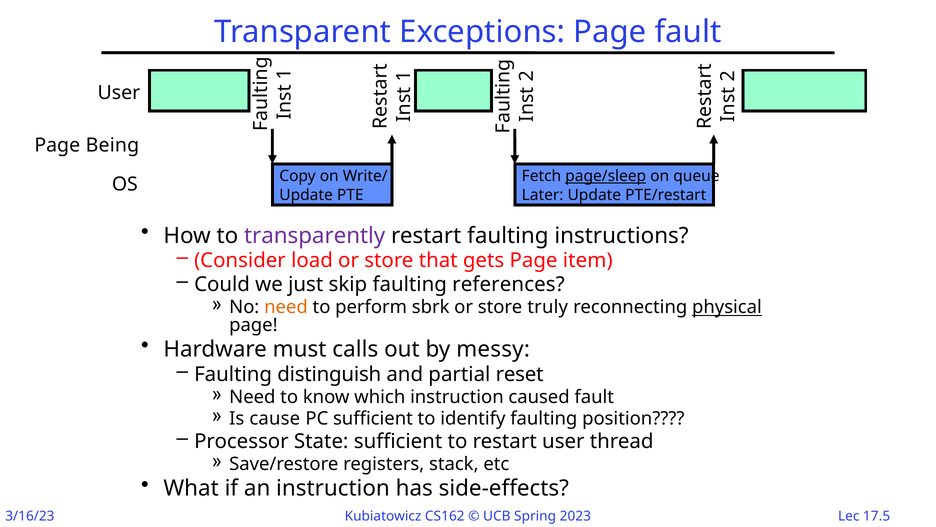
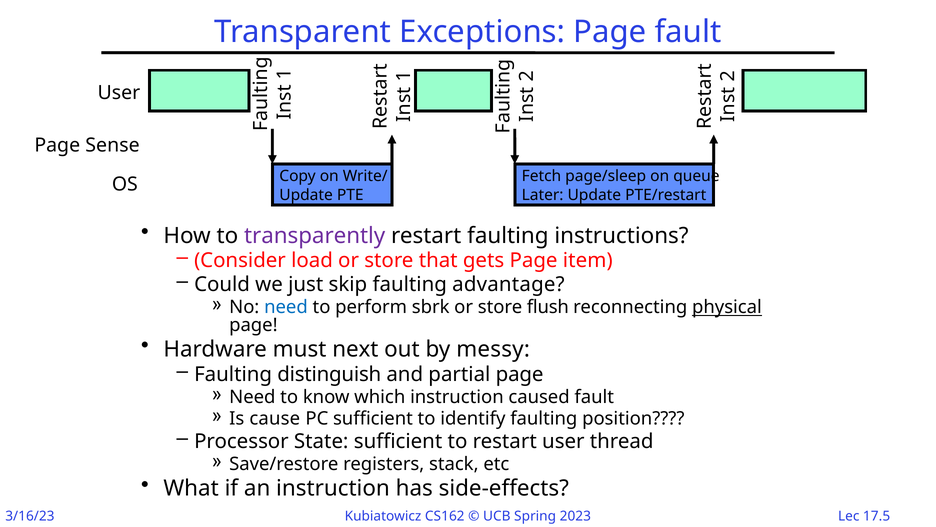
Being: Being -> Sense
page/sleep underline: present -> none
references: references -> advantage
need at (286, 307) colour: orange -> blue
truly: truly -> flush
calls: calls -> next
partial reset: reset -> page
